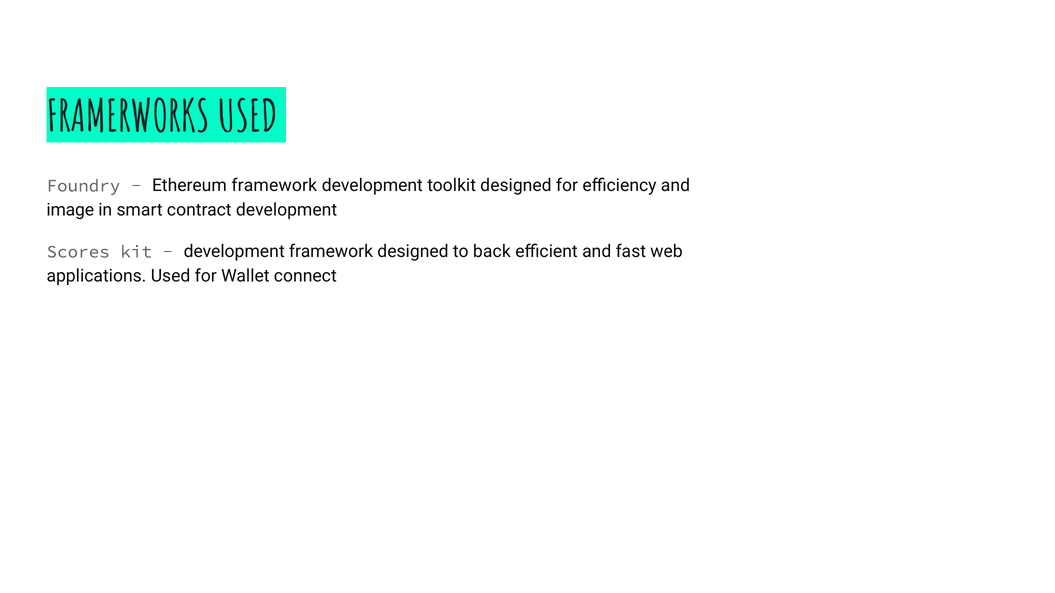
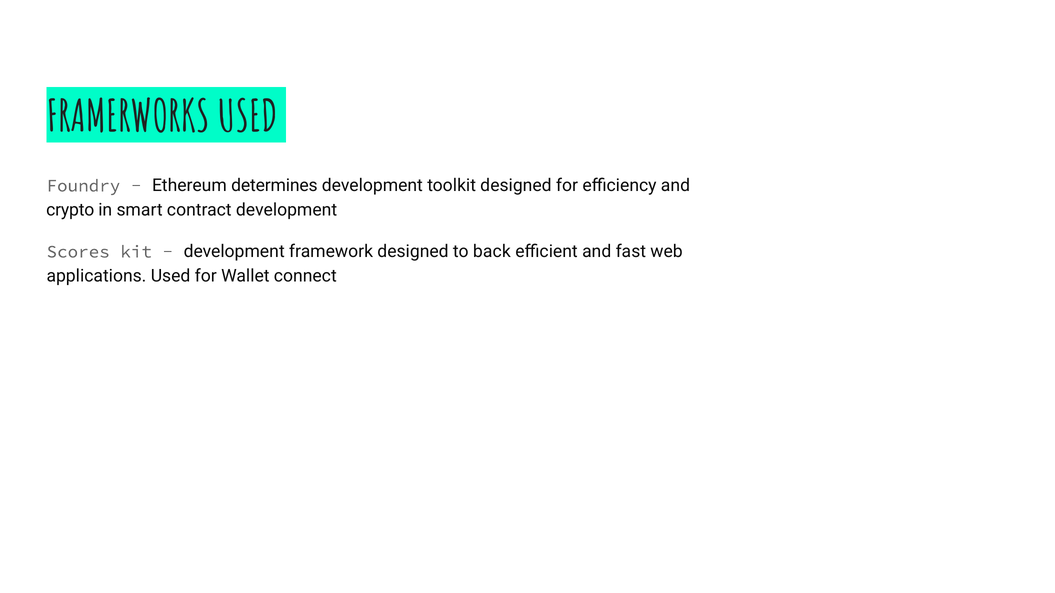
Ethereum framework: framework -> determines
image: image -> crypto
